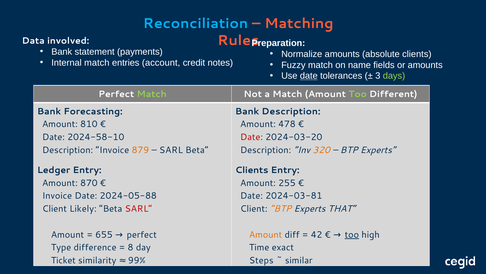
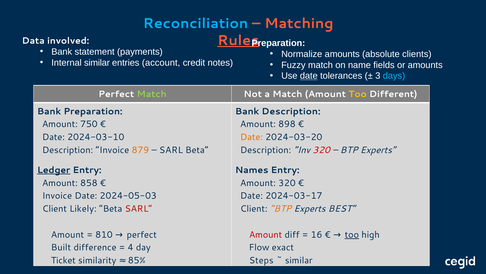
Rules underline: none -> present
Internal match: match -> similar
days colour: light green -> light blue
Too at (358, 94) colour: light green -> yellow
Bank Forecasting: Forecasting -> Preparation
810: 810 -> 750
478: 478 -> 898
2024-58-10: 2024-58-10 -> 2024-03-10
Date at (252, 137) colour: red -> orange
320 at (321, 150) colour: orange -> red
Ledger underline: none -> present
Clients at (252, 170): Clients -> Names
870: 870 -> 858
Amount 255: 255 -> 320
2024-05-88: 2024-05-88 -> 2024-05-03
2024-03-81: 2024-03-81 -> 2024-03-17
THAT: THAT -> BEST
655: 655 -> 810
Amount at (266, 234) colour: orange -> red
42: 42 -> 16
Type: Type -> Built
8: 8 -> 4
Time: Time -> Flow
99%: 99% -> 85%
